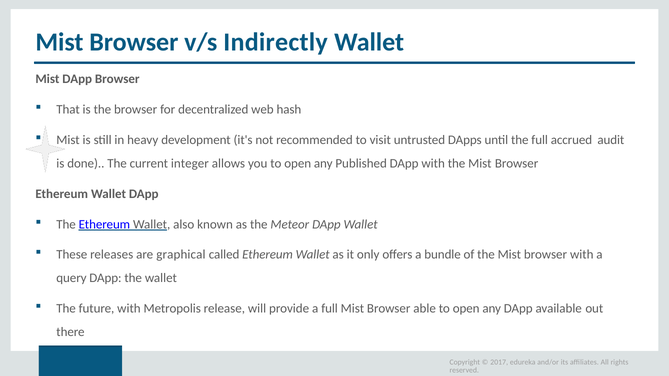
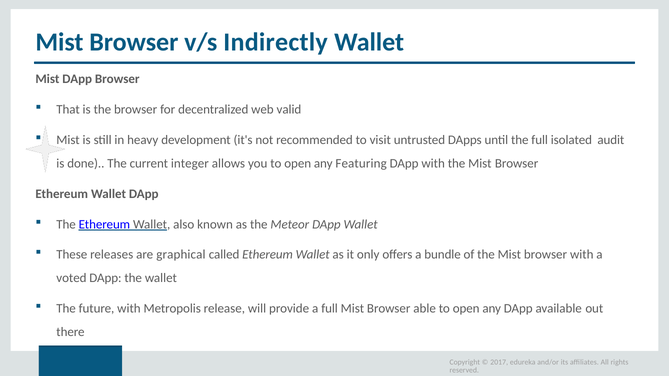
hash: hash -> valid
accrued: accrued -> isolated
Published: Published -> Featuring
query: query -> voted
